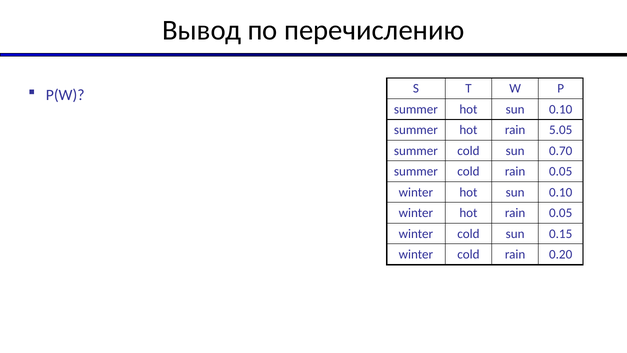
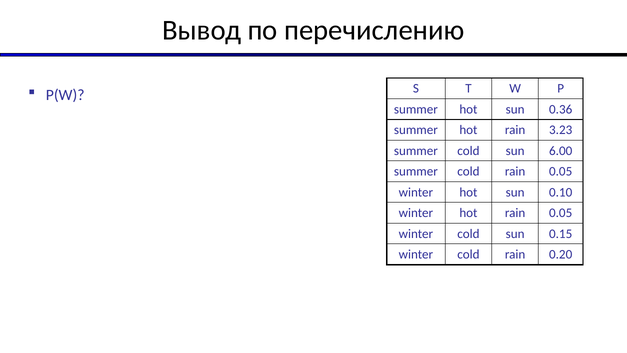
summer hot sun 0.10: 0.10 -> 0.36
5.05: 5.05 -> 3.23
0.70: 0.70 -> 6.00
